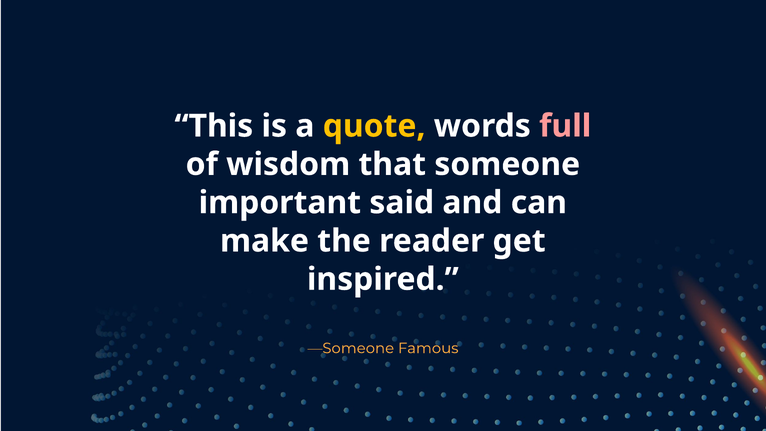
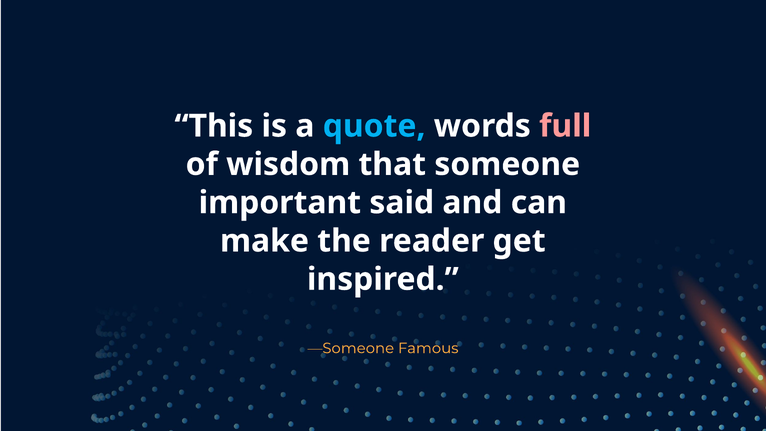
quote colour: yellow -> light blue
